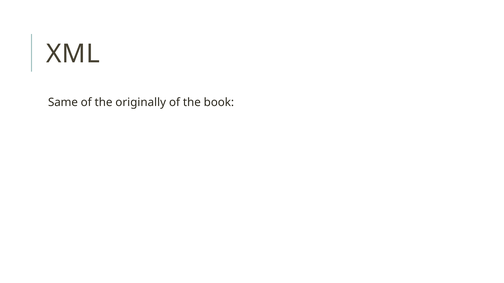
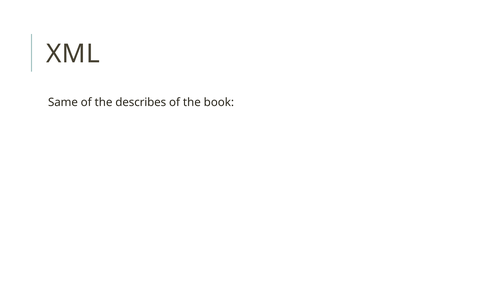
originally: originally -> describes
